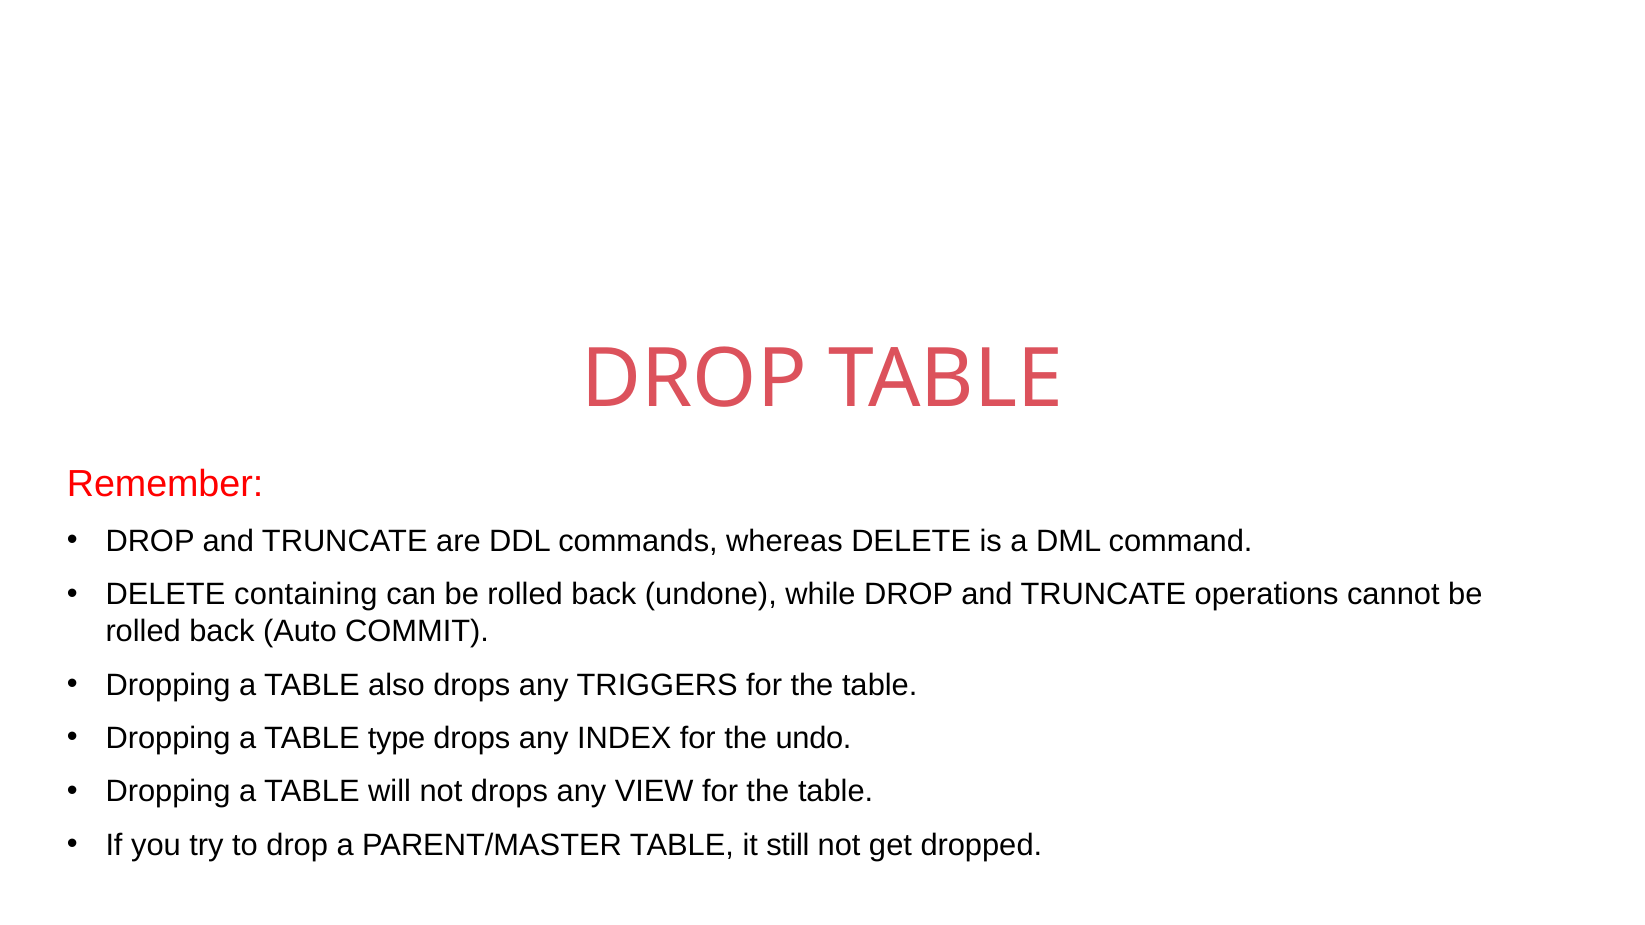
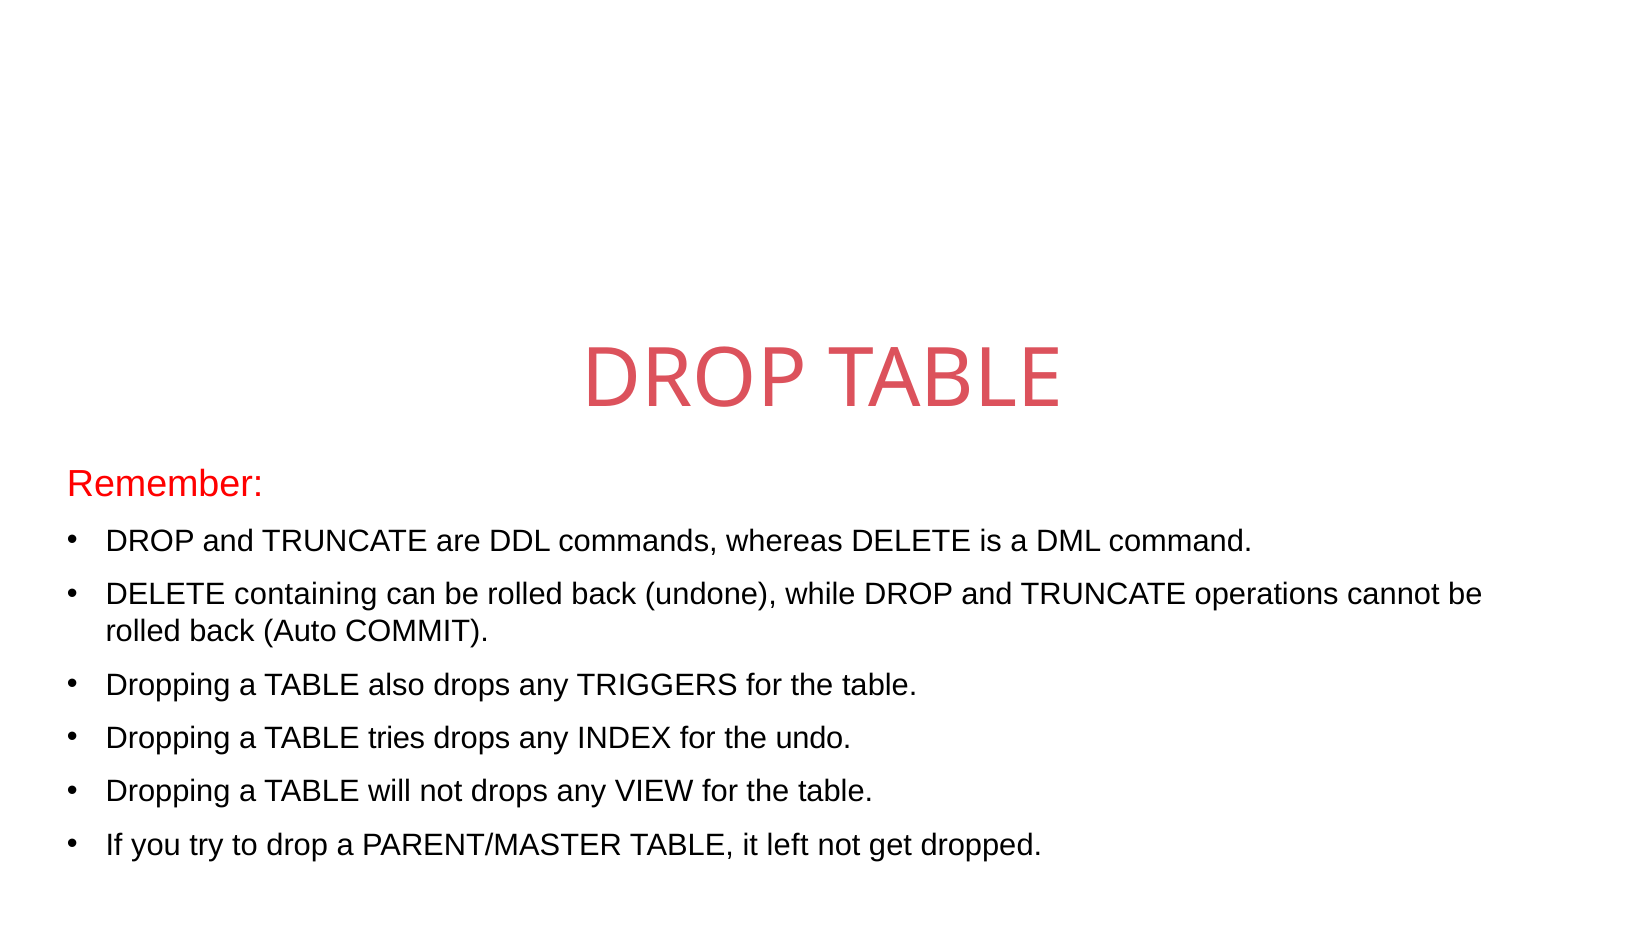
type: type -> tries
still: still -> left
